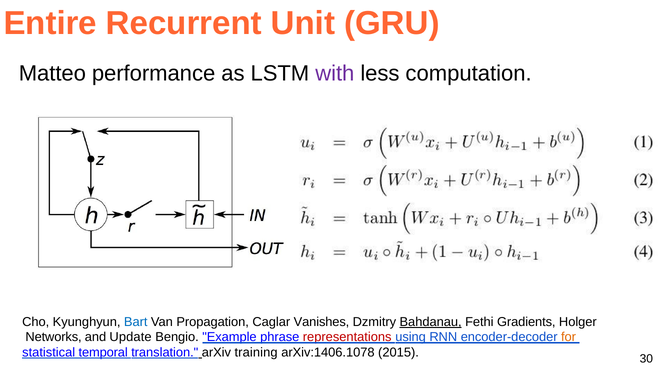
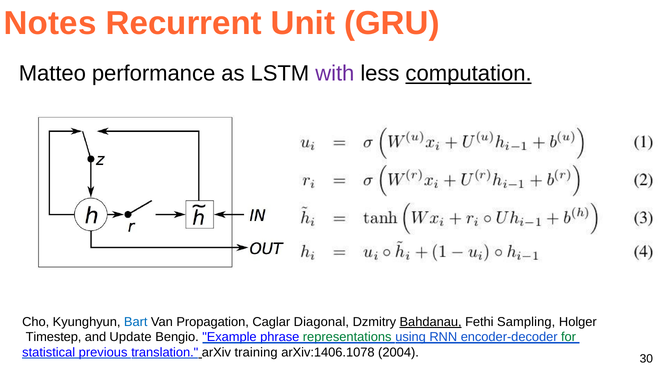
Entire: Entire -> Notes
computation underline: none -> present
Vanishes: Vanishes -> Diagonal
Gradients: Gradients -> Sampling
Networks: Networks -> Timestep
representations colour: red -> green
for colour: orange -> green
temporal: temporal -> previous
2015: 2015 -> 2004
